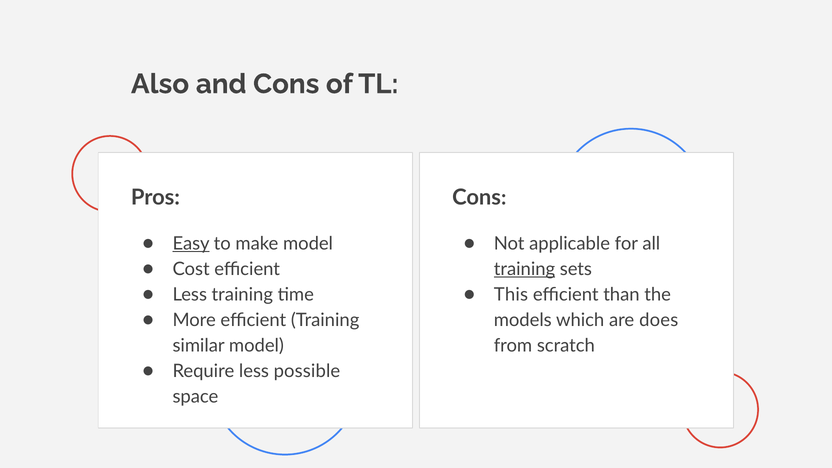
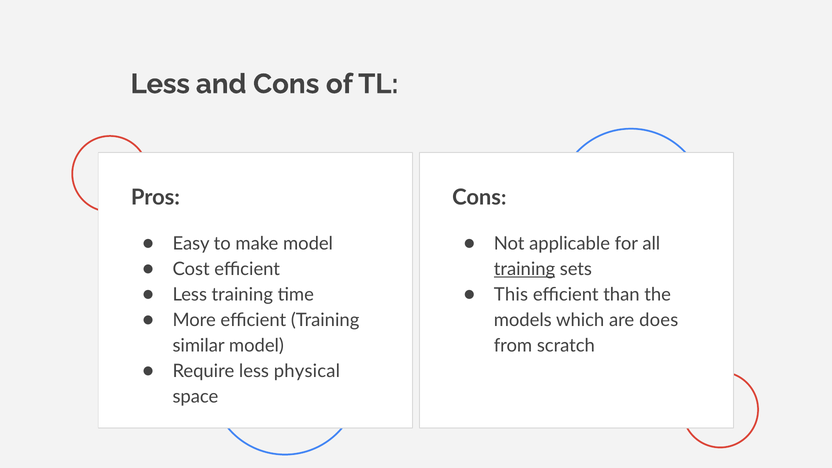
Also at (160, 84): Also -> Less
Easy underline: present -> none
possible: possible -> physical
